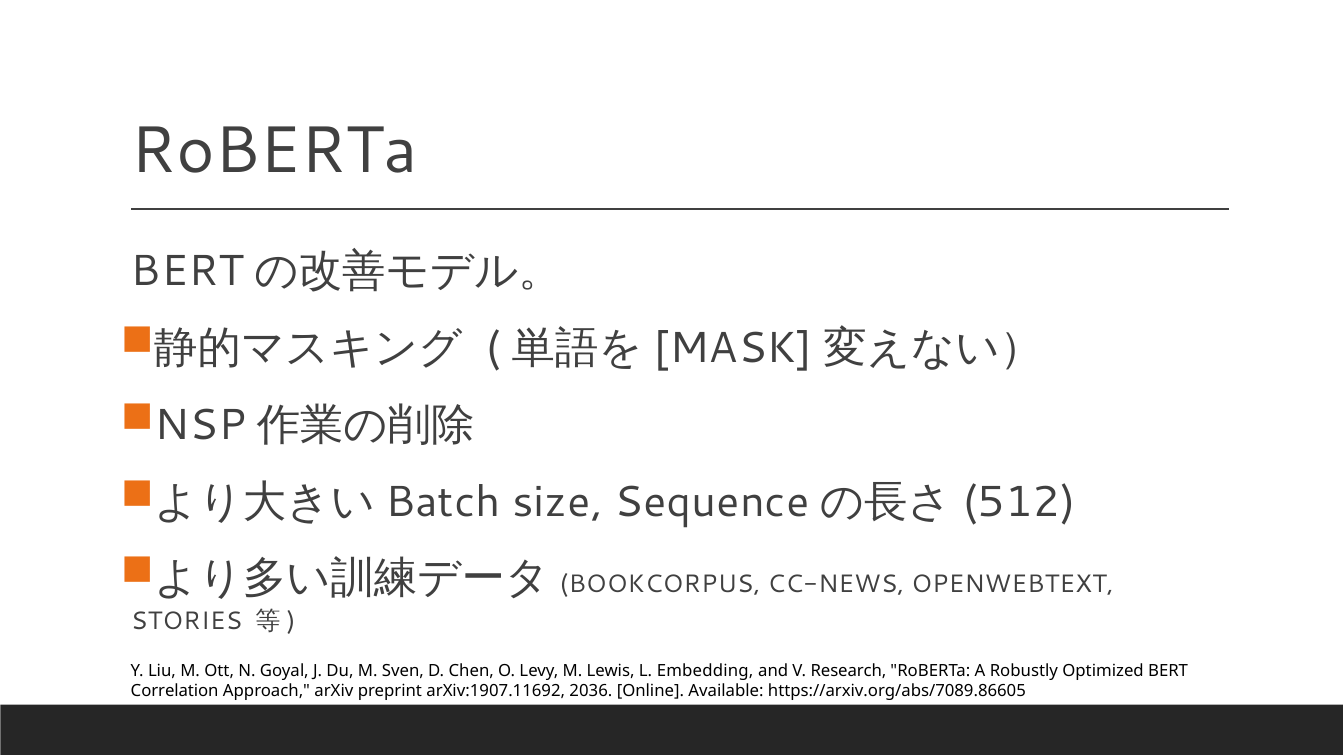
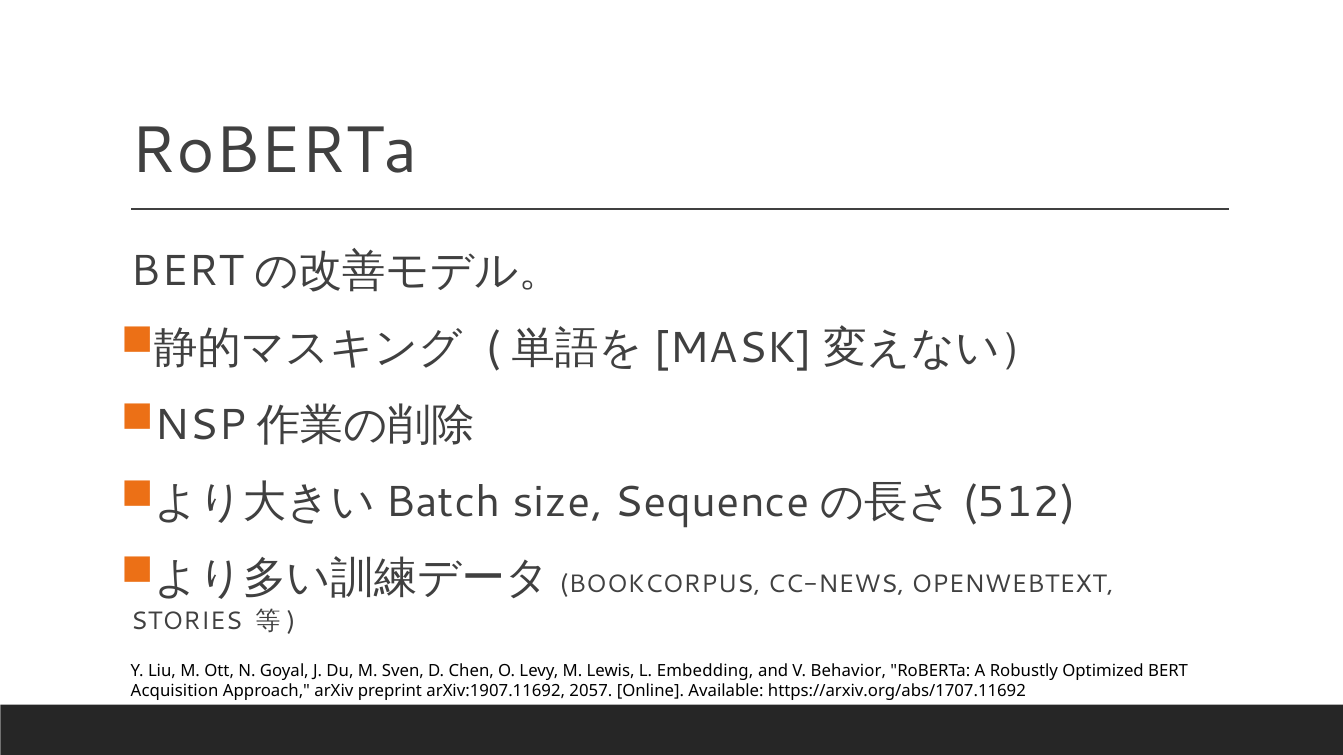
Research: Research -> Behavior
Correlation: Correlation -> Acquisition
2036: 2036 -> 2057
https://arxiv.org/abs/7089.86605: https://arxiv.org/abs/7089.86605 -> https://arxiv.org/abs/1707.11692
